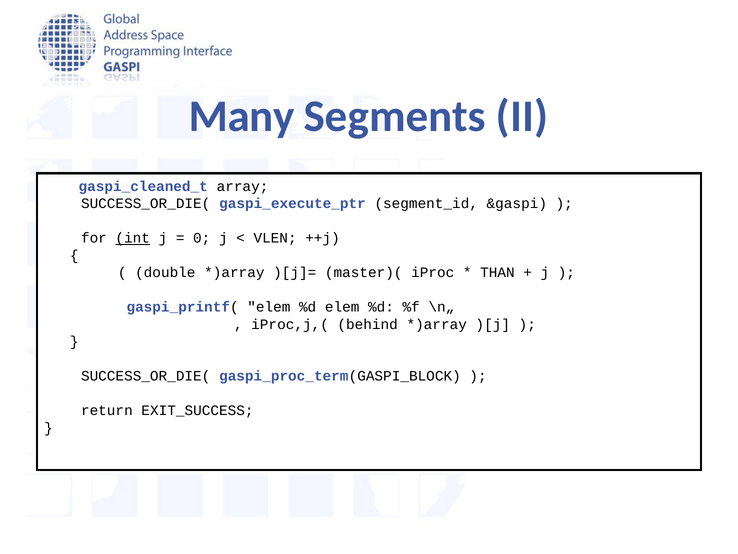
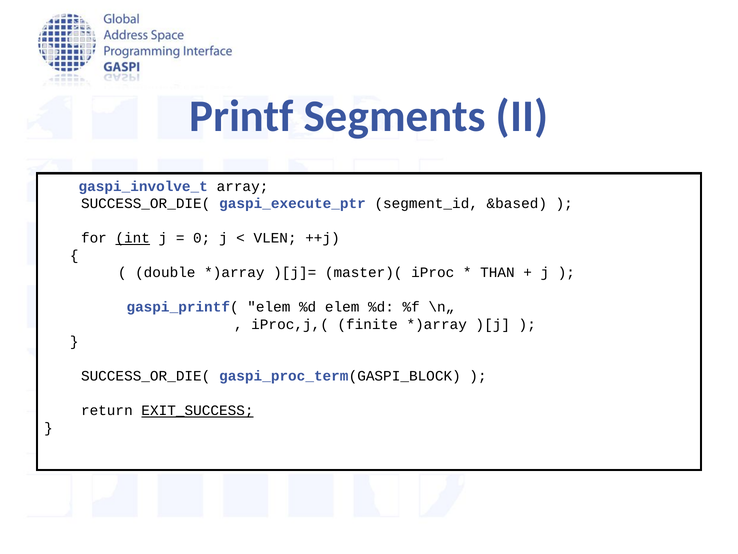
Many: Many -> Printf
gaspi_cleaned_t: gaspi_cleaned_t -> gaspi_involve_t
&gaspi: &gaspi -> &based
behind: behind -> finite
EXIT_SUCCESS underline: none -> present
